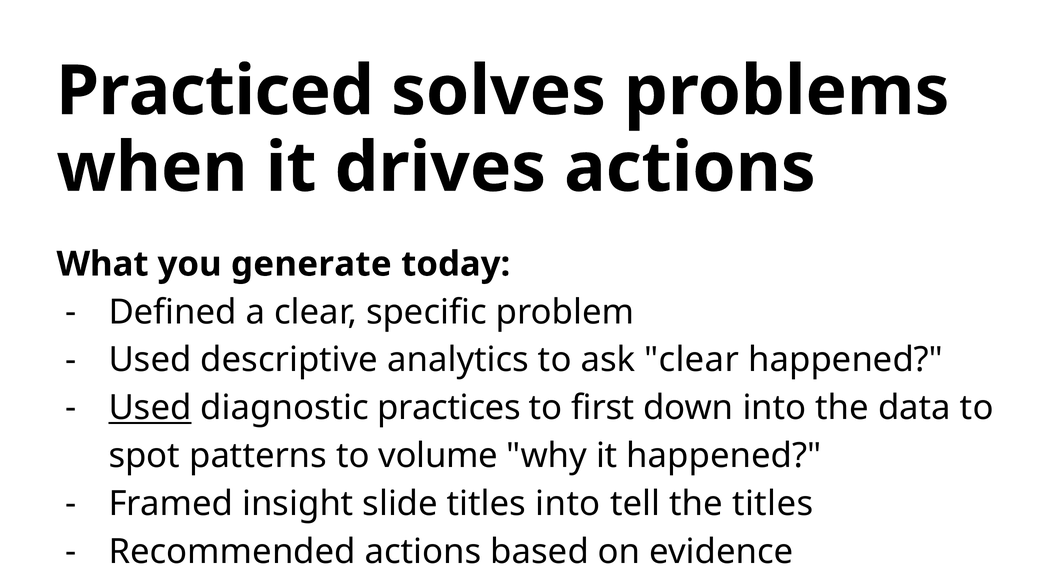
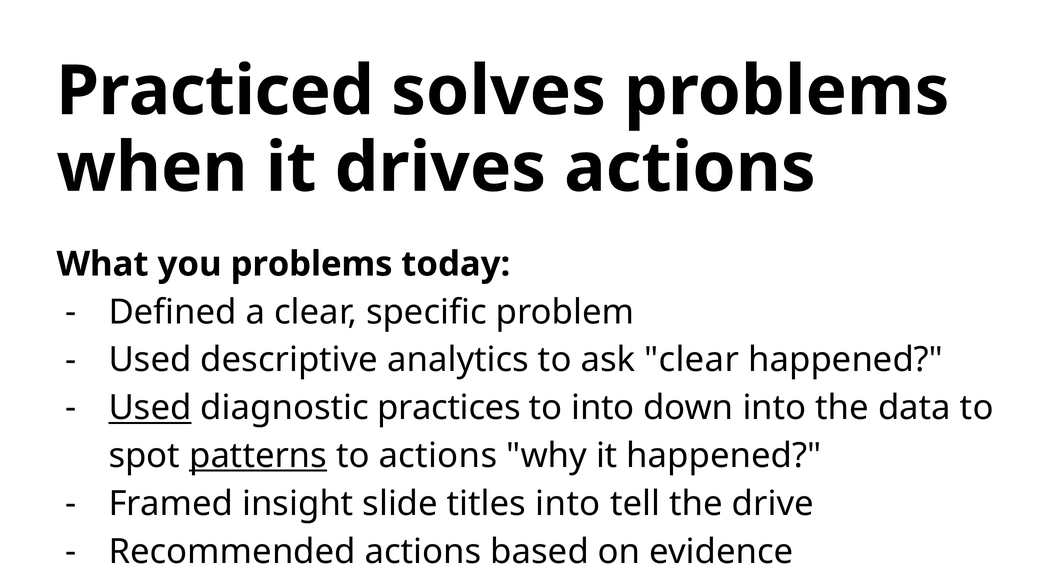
you generate: generate -> problems
to first: first -> into
patterns underline: none -> present
to volume: volume -> actions
the titles: titles -> drive
